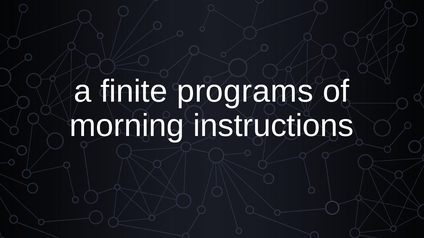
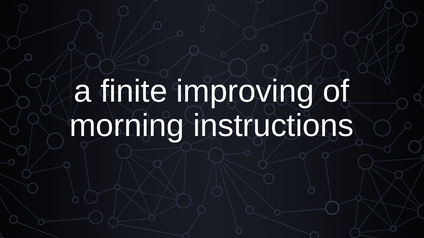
programs: programs -> improving
